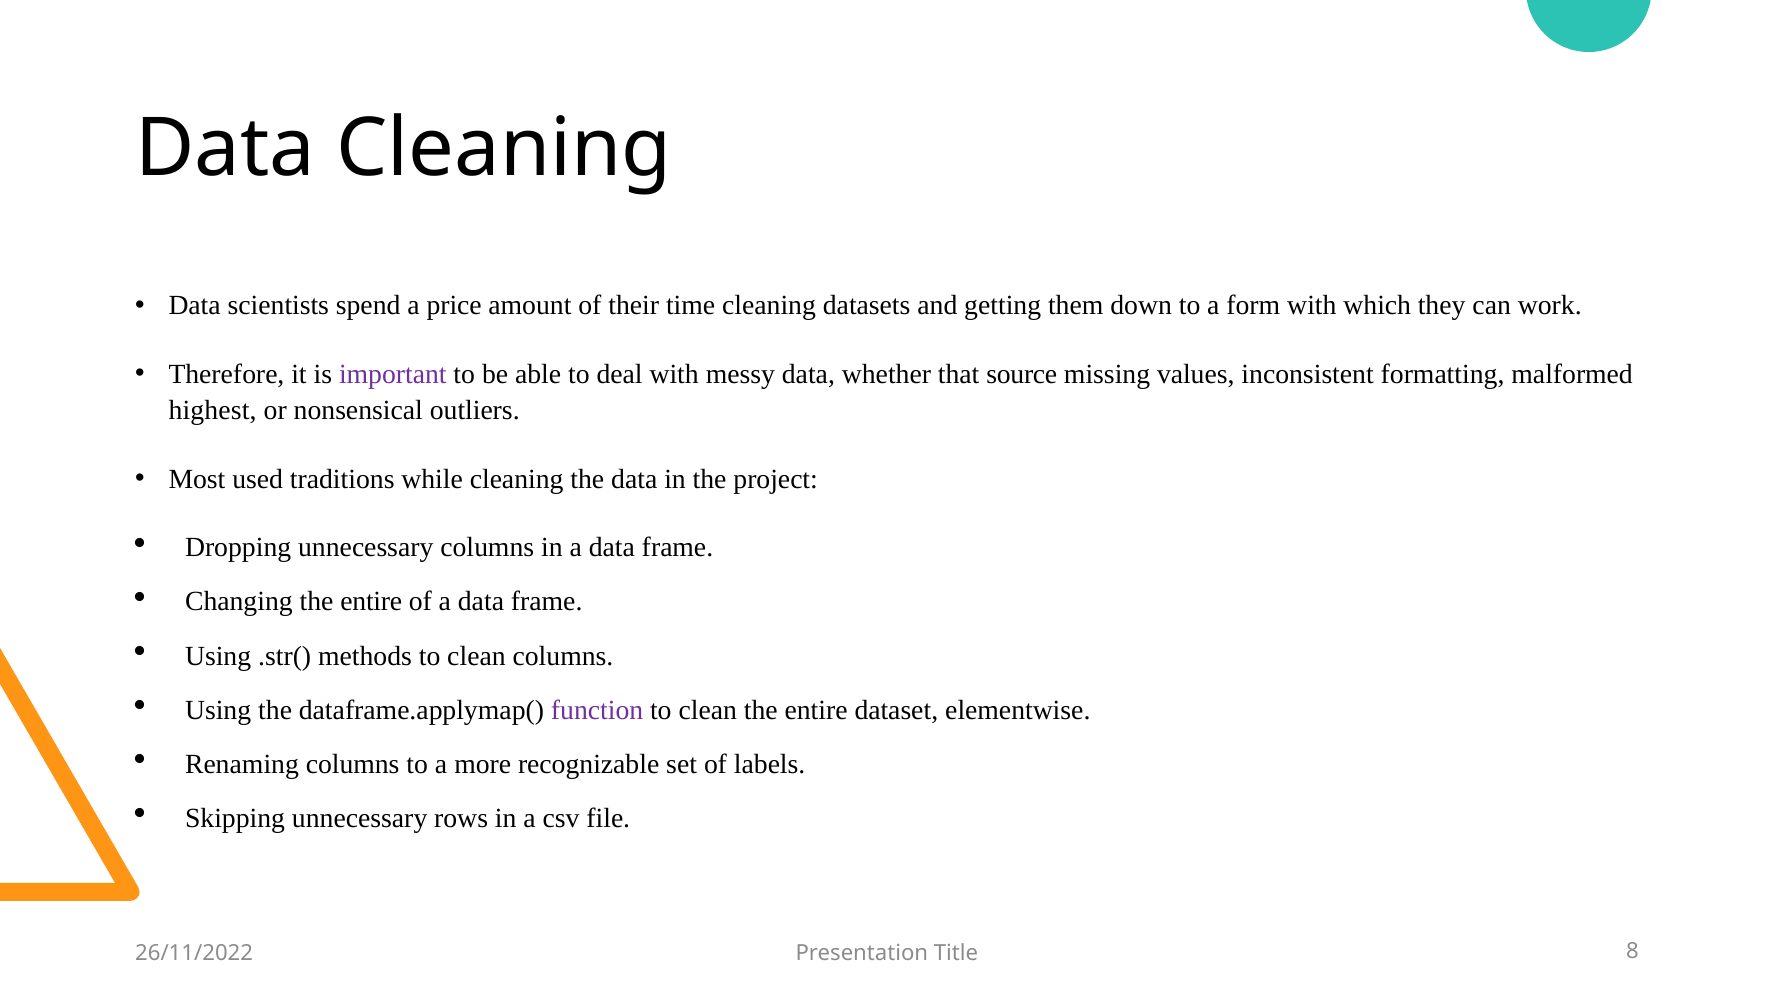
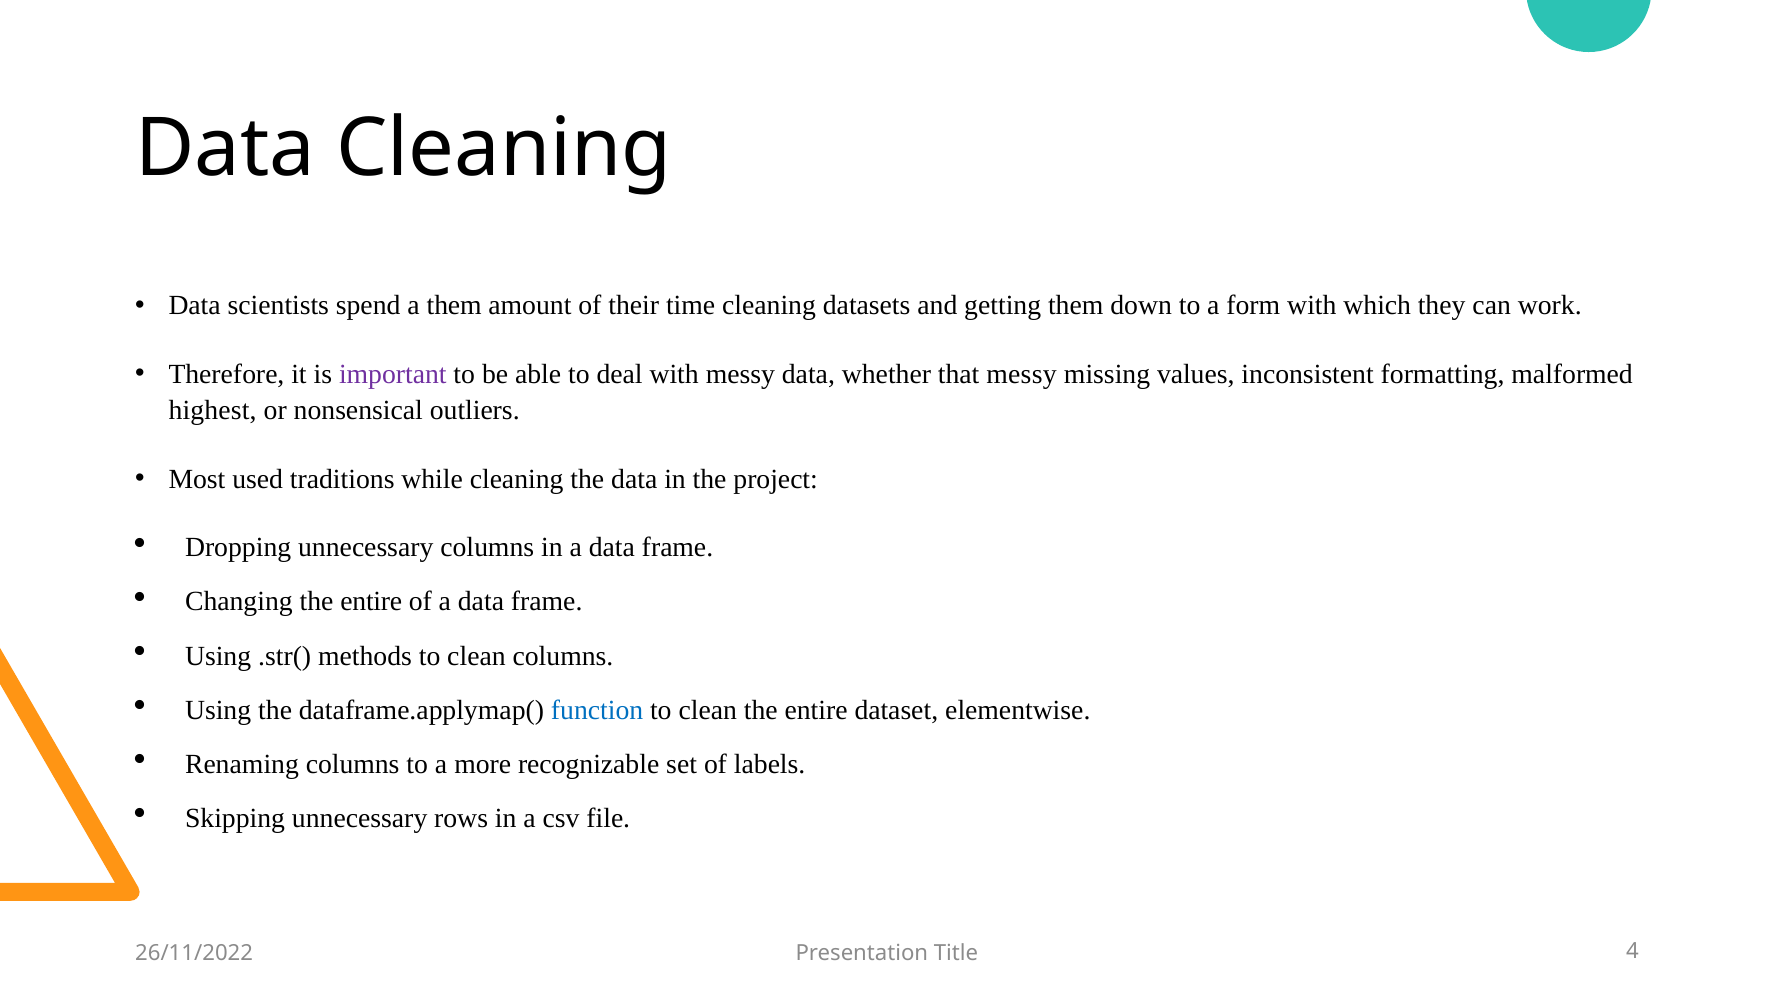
a price: price -> them
that source: source -> messy
function colour: purple -> blue
8: 8 -> 4
